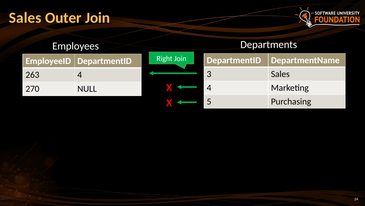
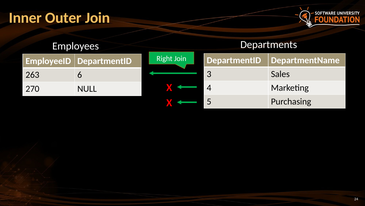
Sales at (25, 18): Sales -> Inner
263 4: 4 -> 6
